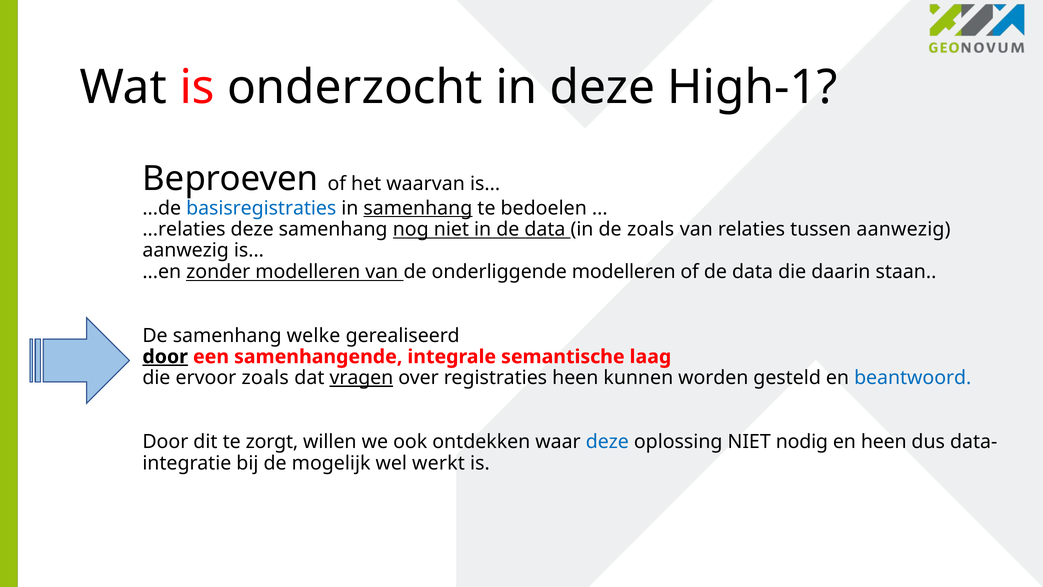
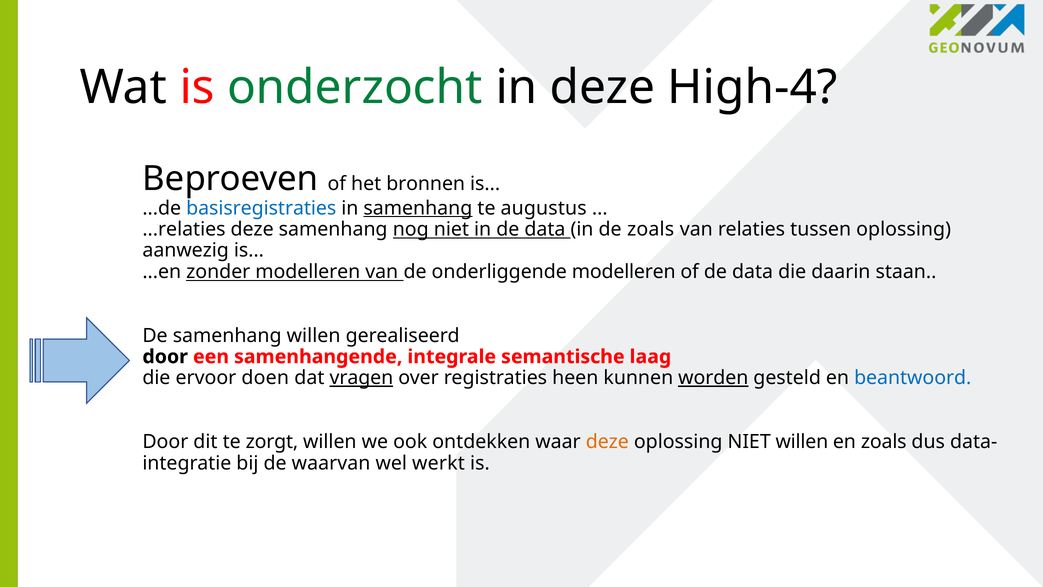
onderzocht colour: black -> green
High-1: High-1 -> High-4
waarvan: waarvan -> bronnen
bedoelen: bedoelen -> augustus
tussen aanwezig: aanwezig -> oplossing
samenhang welke: welke -> willen
door at (165, 357) underline: present -> none
ervoor zoals: zoals -> doen
worden underline: none -> present
deze at (607, 442) colour: blue -> orange
NIET nodig: nodig -> willen
en heen: heen -> zoals
mogelijk: mogelijk -> waarvan
